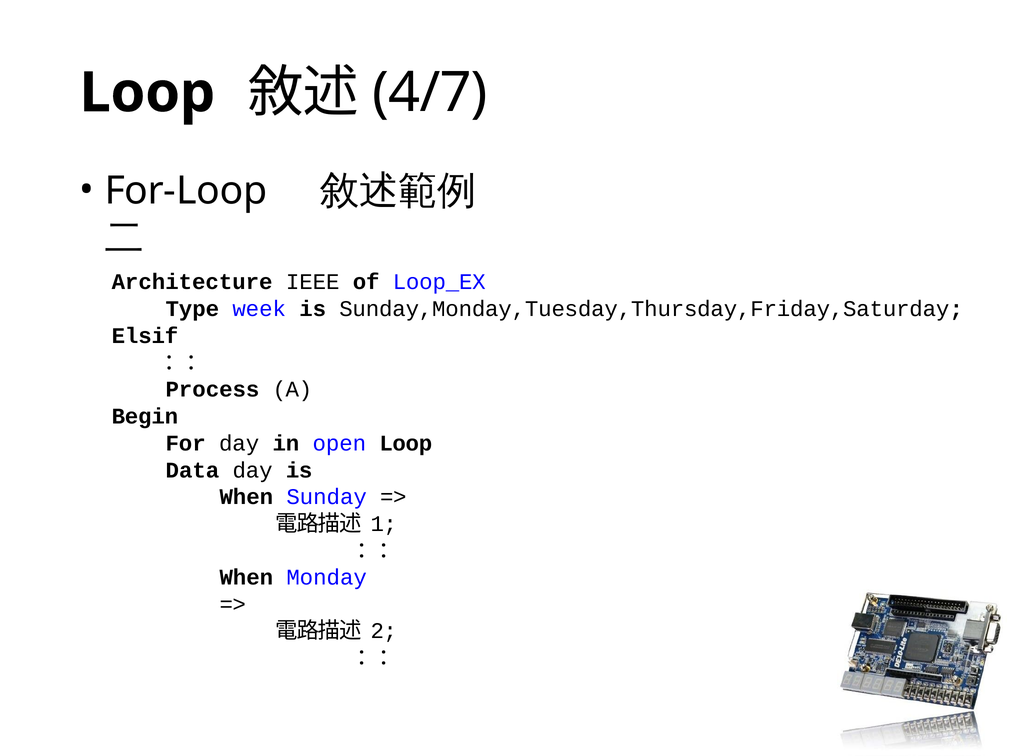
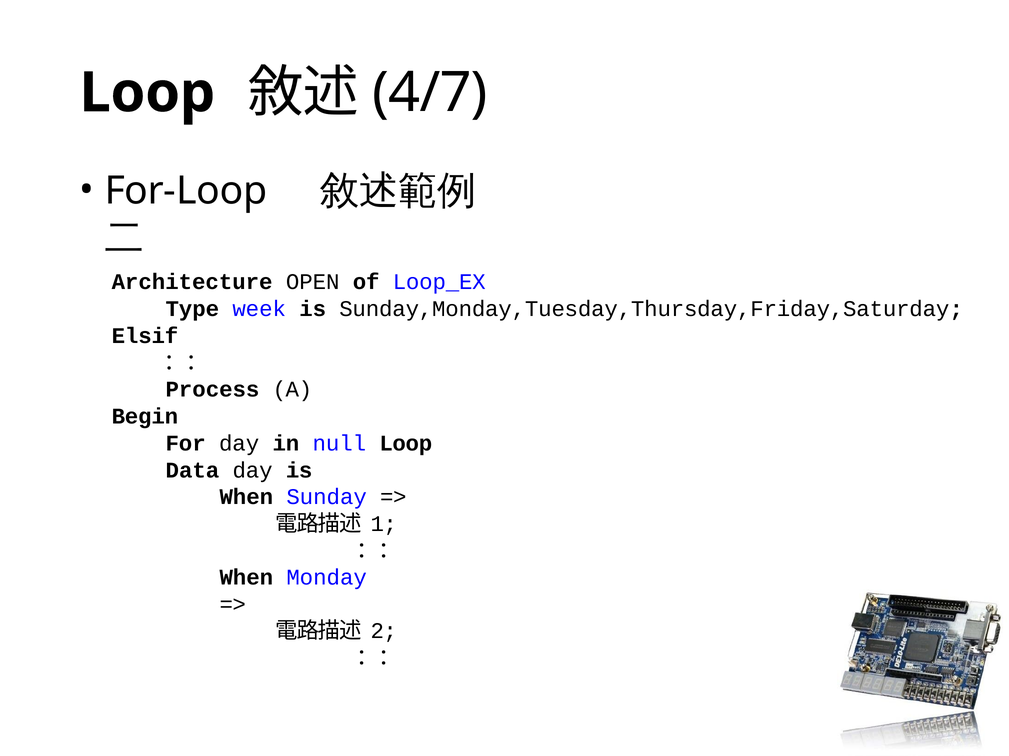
IEEE: IEEE -> OPEN
open: open -> null
